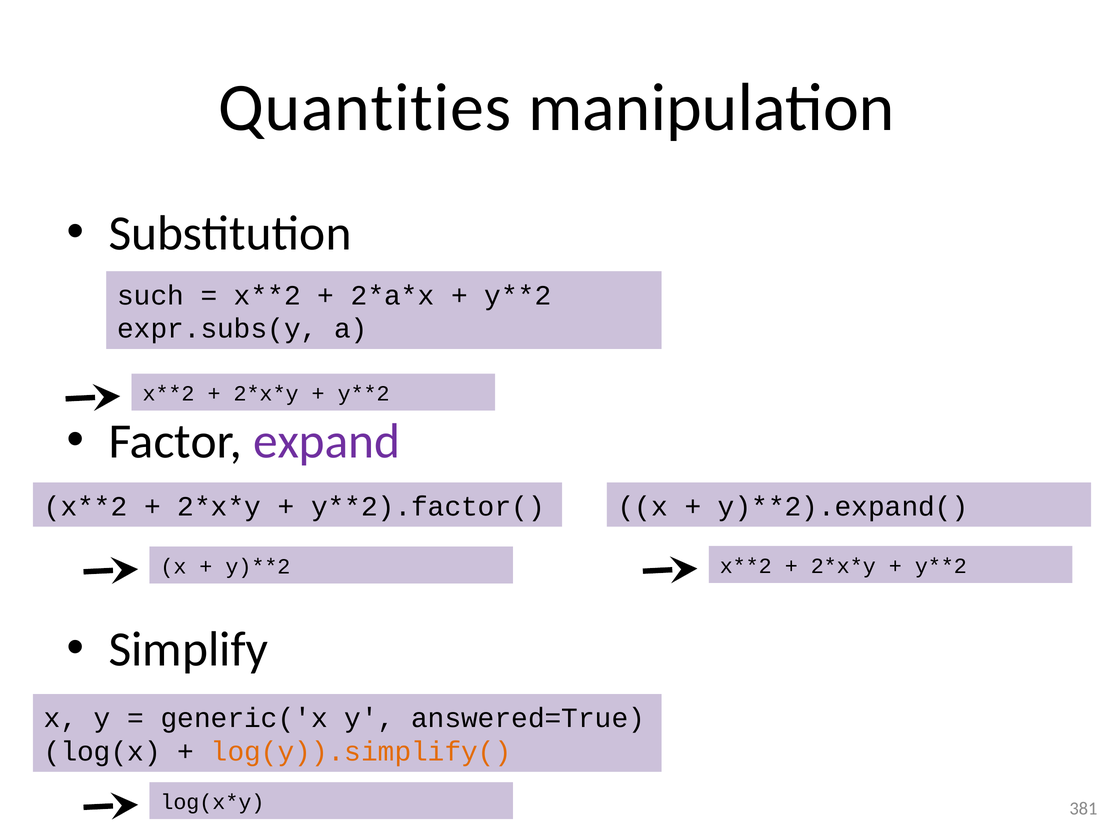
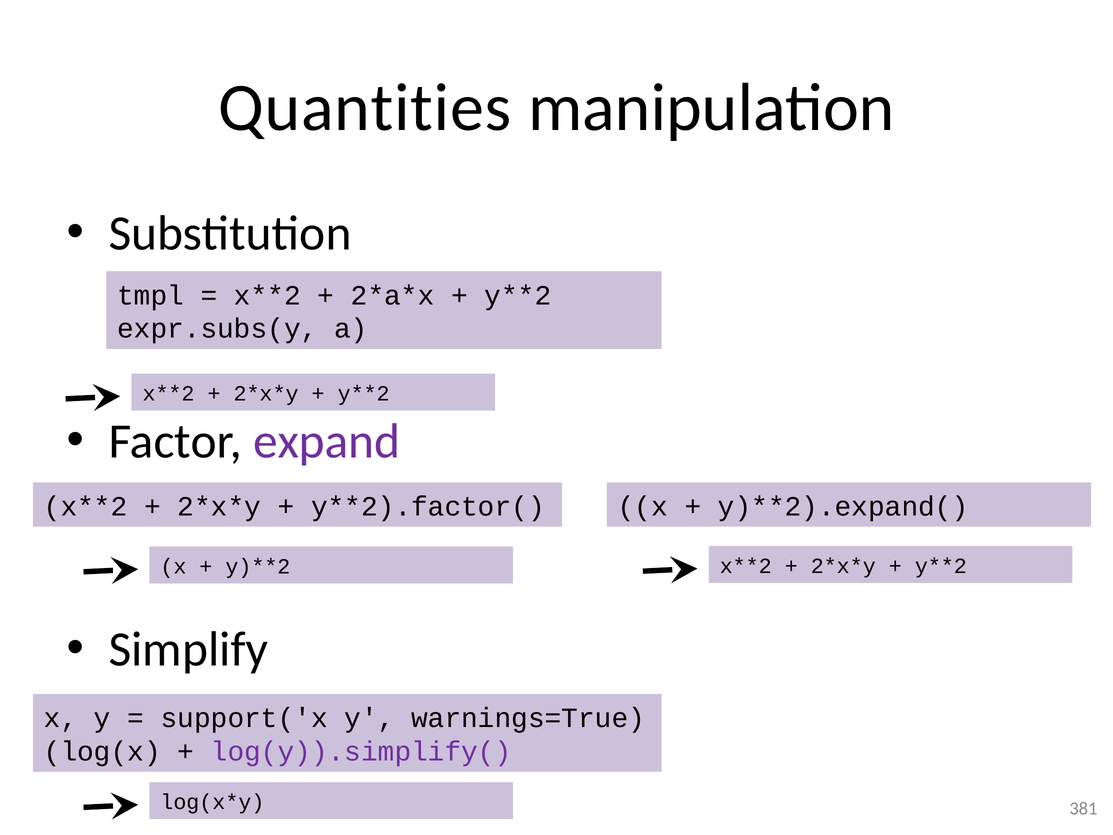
such: such -> tmpl
generic('x: generic('x -> support('x
answered=True: answered=True -> warnings=True
log(y)).simplify( colour: orange -> purple
